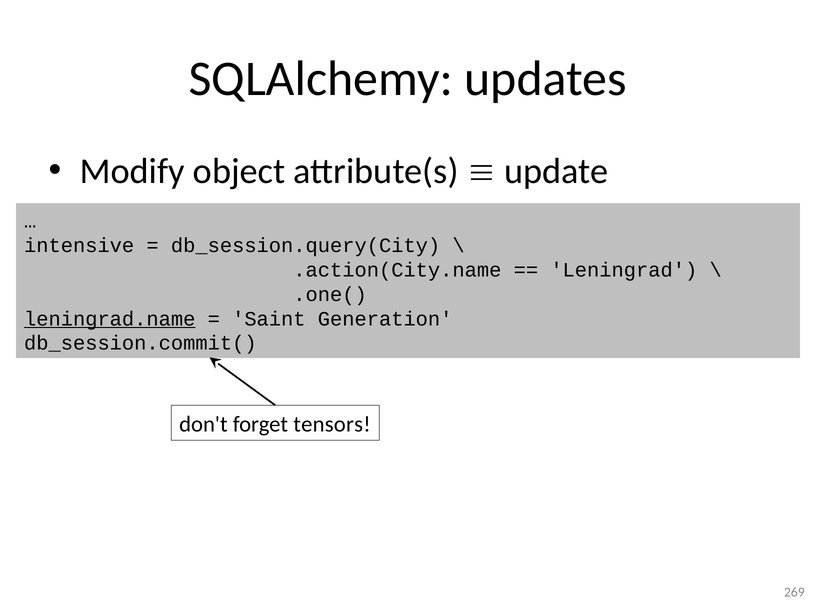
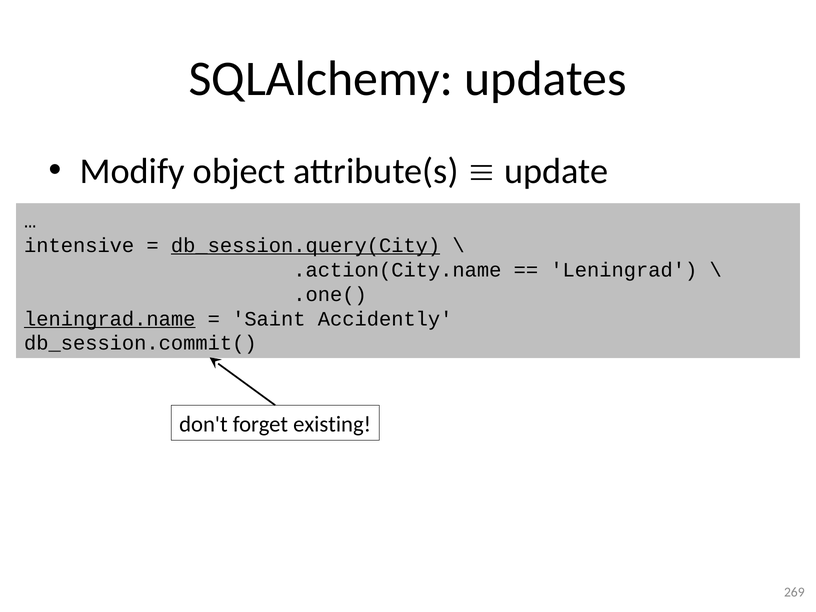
db_session.query(City underline: none -> present
Generation: Generation -> Accidently
tensors: tensors -> existing
